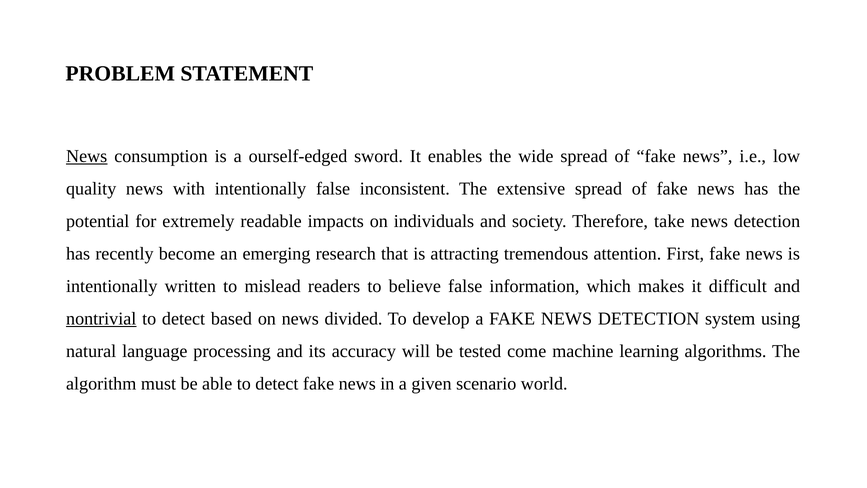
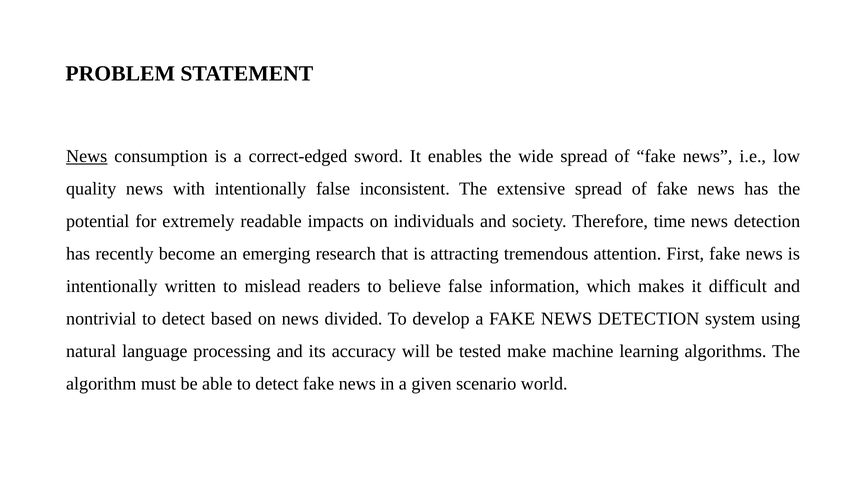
ourself-edged: ourself-edged -> correct-edged
take: take -> time
nontrivial underline: present -> none
come: come -> make
